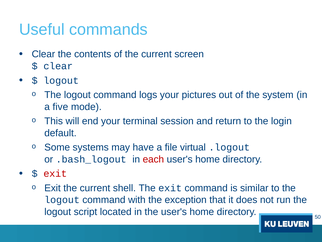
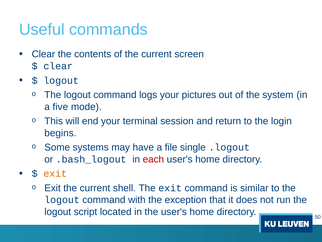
default: default -> begins
virtual: virtual -> single
exit at (55, 173) colour: red -> orange
